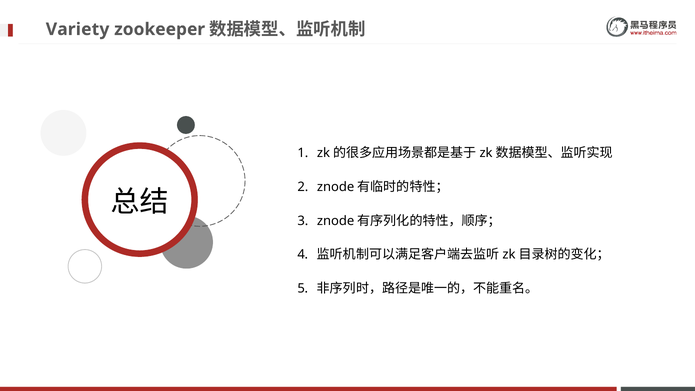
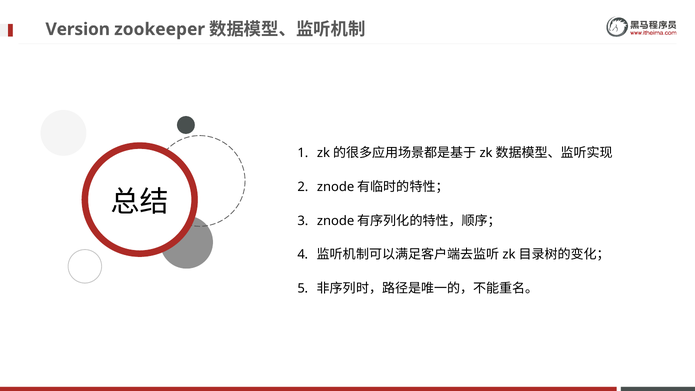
Variety: Variety -> Version
